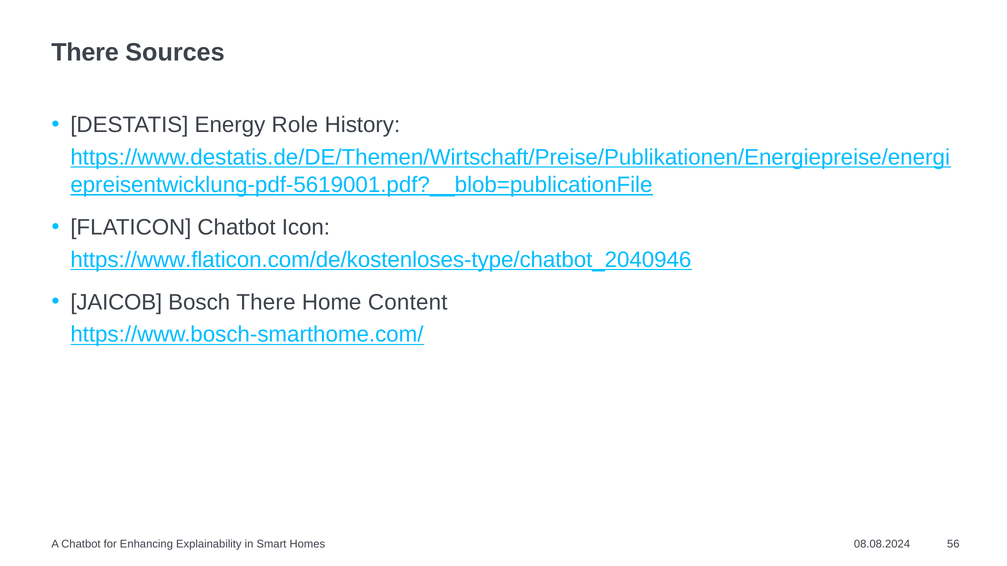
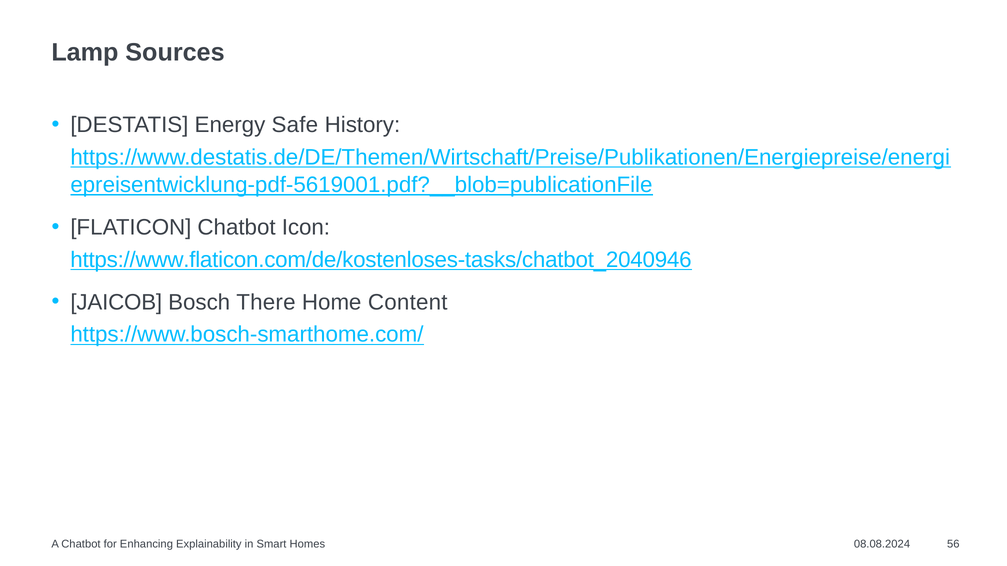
There at (85, 53): There -> Lamp
Role: Role -> Safe
https://www.flaticon.com/de/kostenloses-type/chatbot_2040946: https://www.flaticon.com/de/kostenloses-type/chatbot_2040946 -> https://www.flaticon.com/de/kostenloses-tasks/chatbot_2040946
